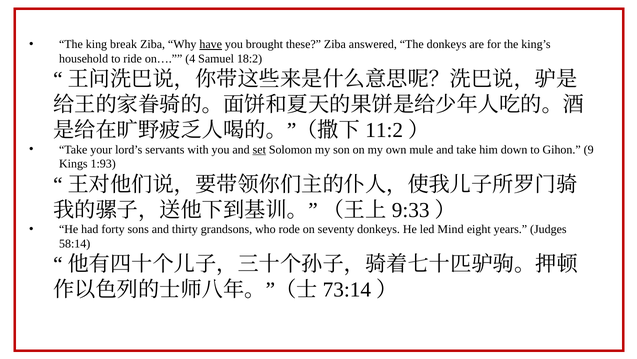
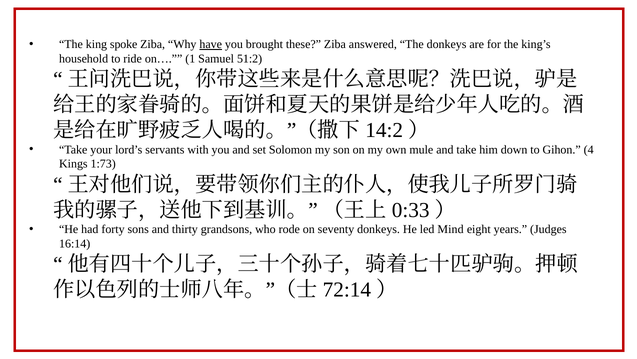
break: break -> spoke
4: 4 -> 1
18:2: 18:2 -> 51:2
11:2: 11:2 -> 14:2
set underline: present -> none
9: 9 -> 4
1:93: 1:93 -> 1:73
9:33: 9:33 -> 0:33
58:14: 58:14 -> 16:14
73:14: 73:14 -> 72:14
